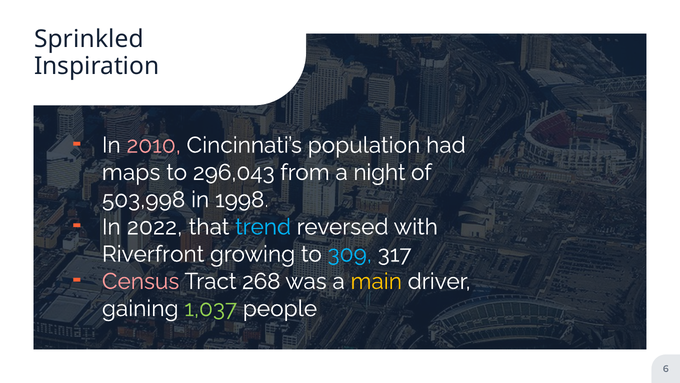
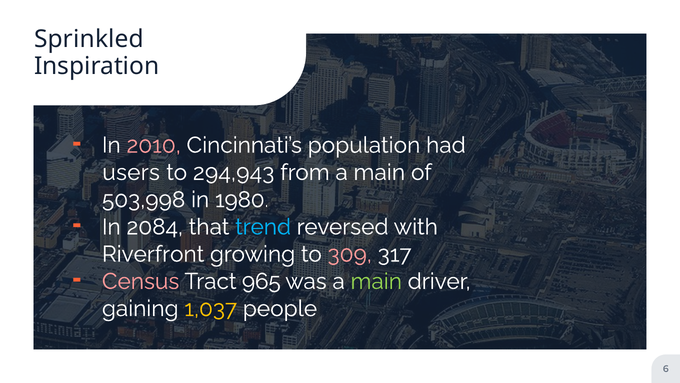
maps: maps -> users
296,043: 296,043 -> 294,943
from a night: night -> main
1998: 1998 -> 1980
2022: 2022 -> 2084
309 colour: light blue -> pink
268: 268 -> 965
main at (376, 281) colour: yellow -> light green
1,037 colour: light green -> yellow
